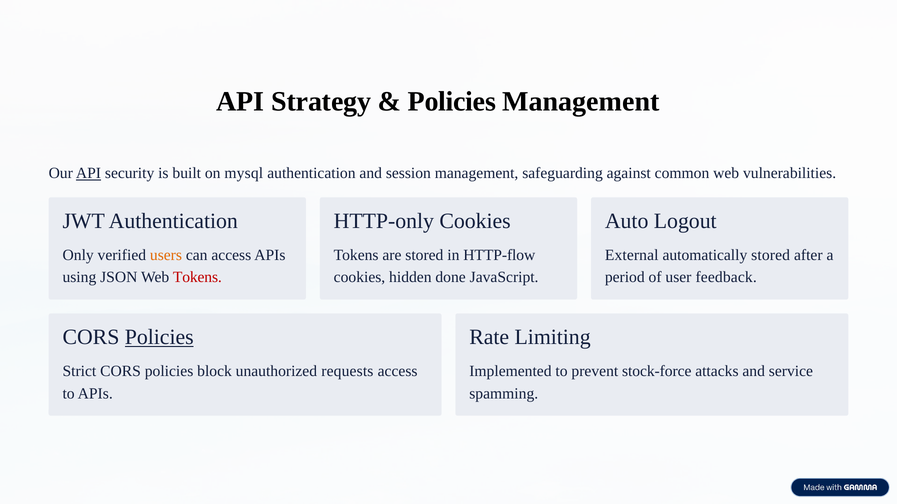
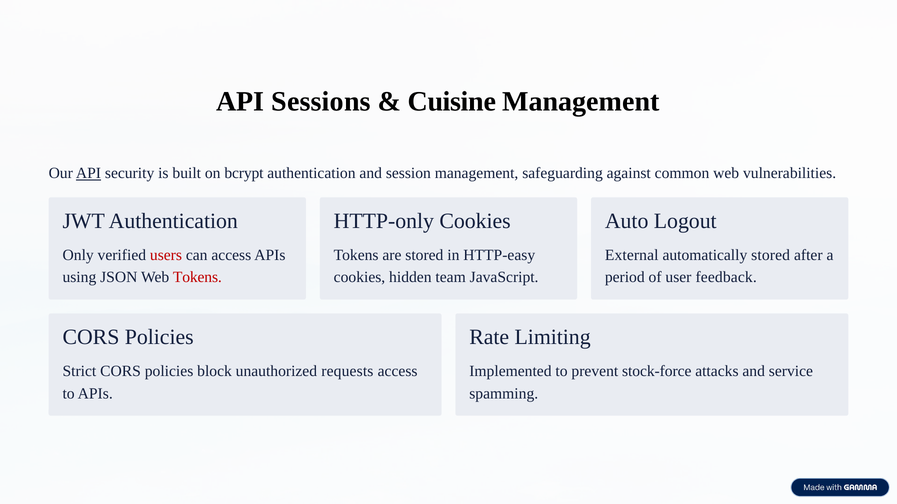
Strategy: Strategy -> Sessions
Policies at (452, 102): Policies -> Cuisine
mysql: mysql -> bcrypt
users colour: orange -> red
HTTP-flow: HTTP-flow -> HTTP-easy
done: done -> team
Policies at (159, 338) underline: present -> none
